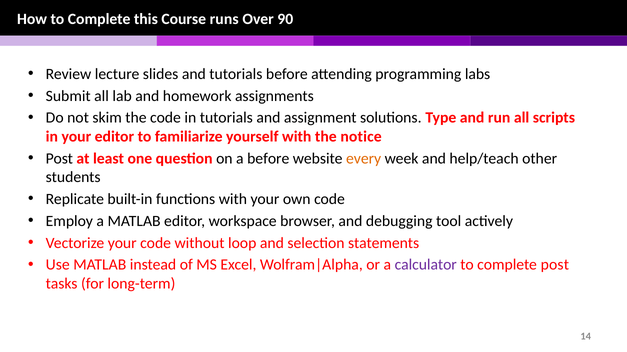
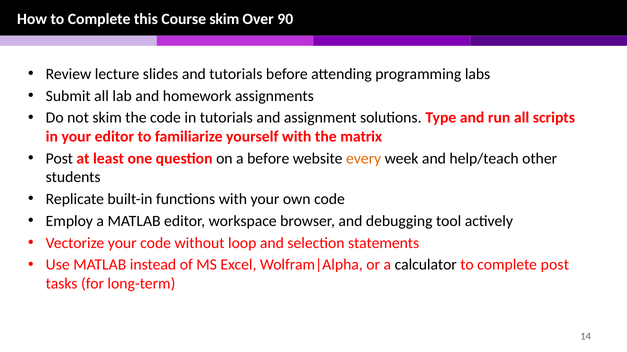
Course runs: runs -> skim
notice: notice -> matrix
calculator colour: purple -> black
